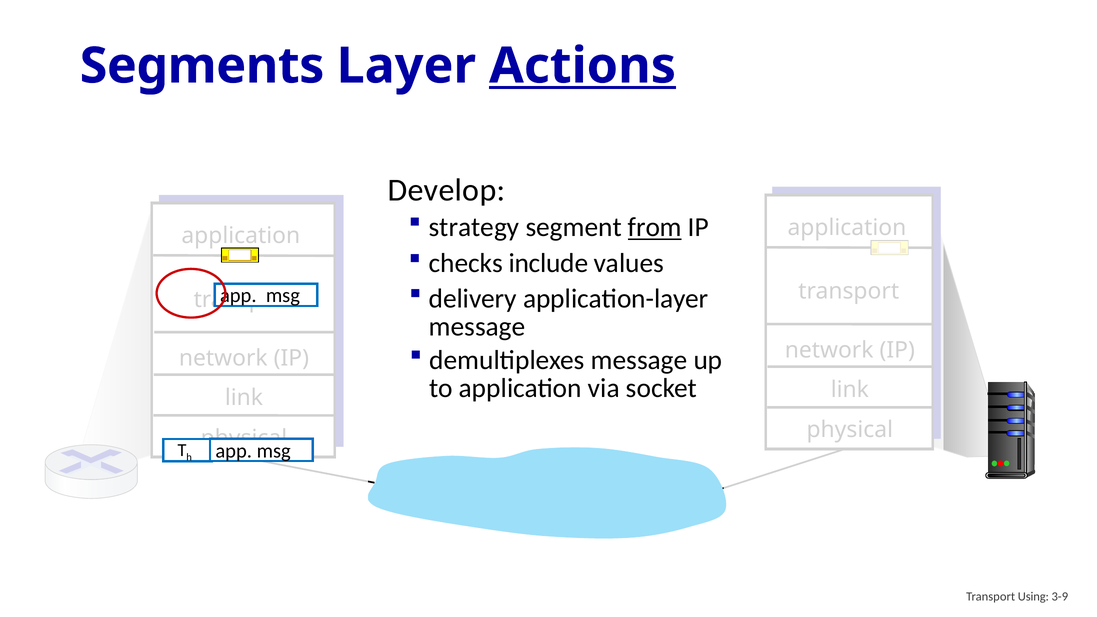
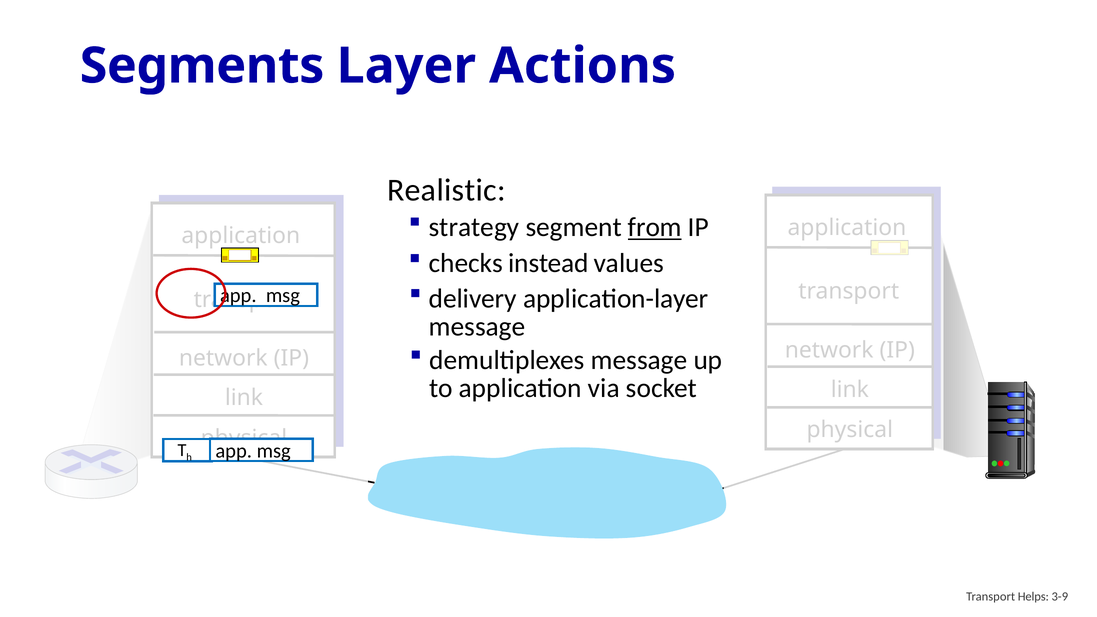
Actions underline: present -> none
Develop: Develop -> Realistic
include: include -> instead
Using: Using -> Helps
